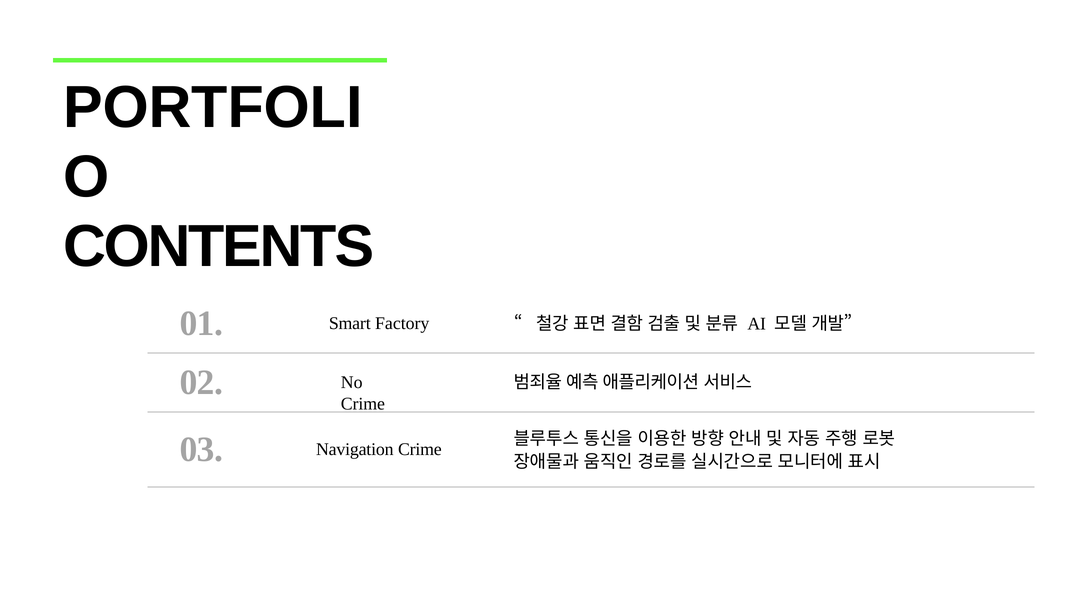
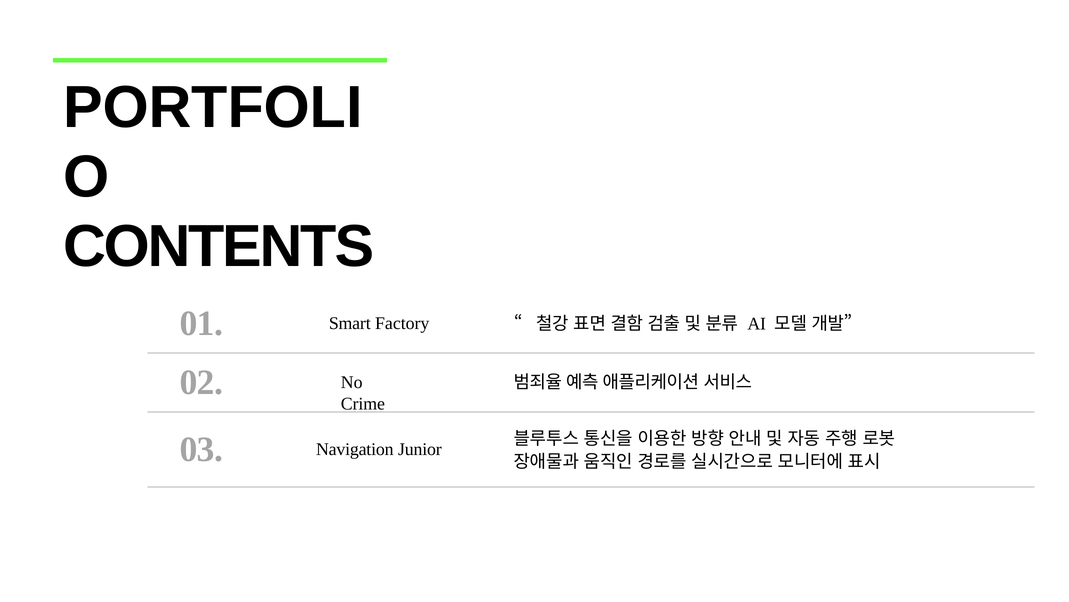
Navigation Crime: Crime -> Junior
